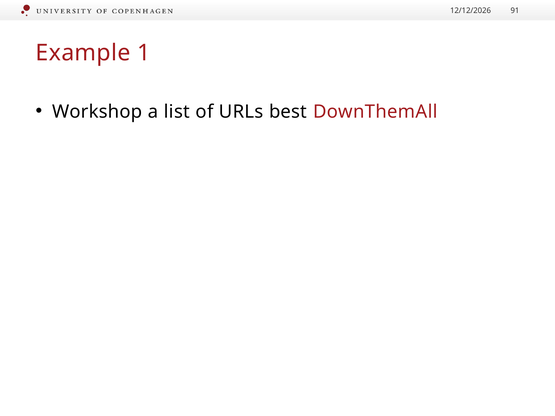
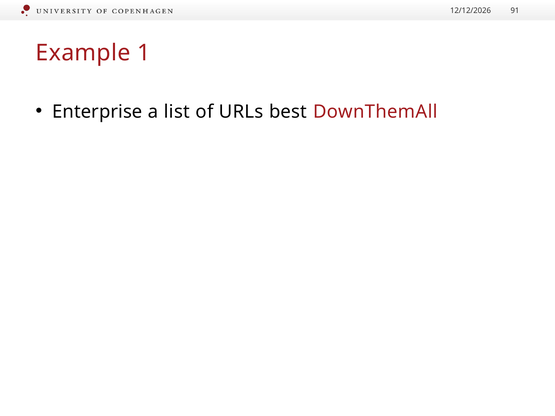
Workshop: Workshop -> Enterprise
